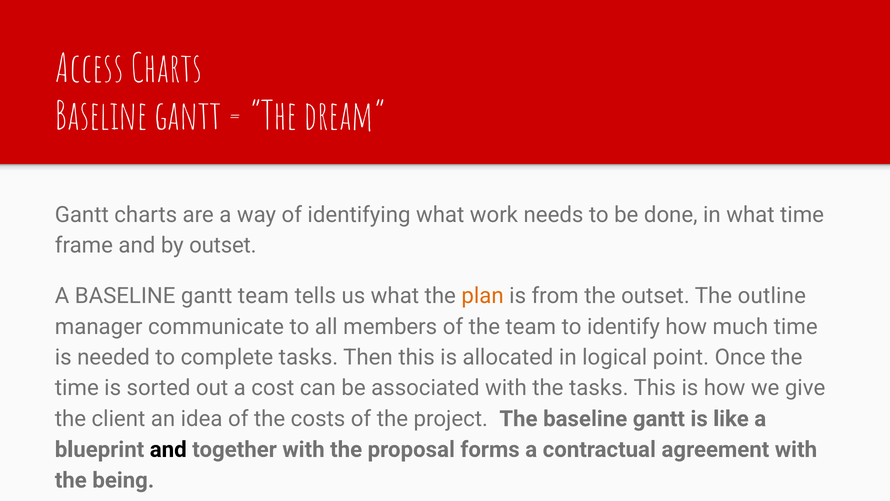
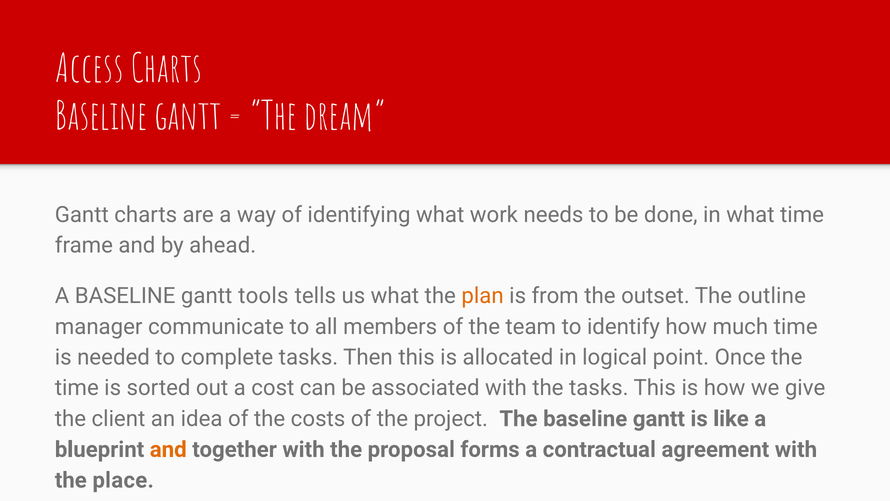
by outset: outset -> ahead
gantt team: team -> tools
and at (168, 449) colour: black -> orange
being: being -> place
